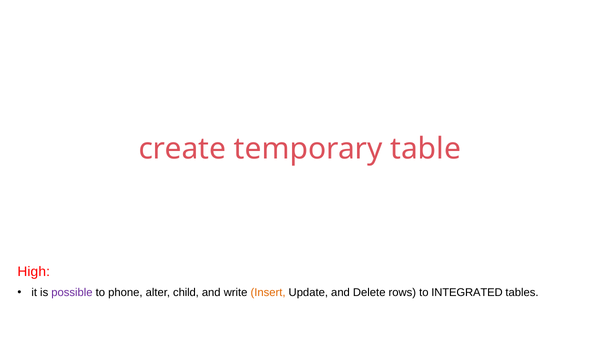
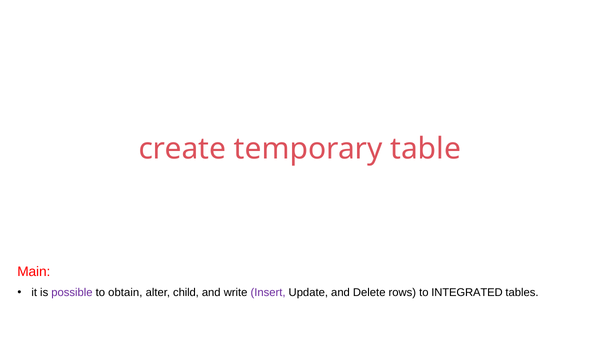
High: High -> Main
phone: phone -> obtain
Insert colour: orange -> purple
